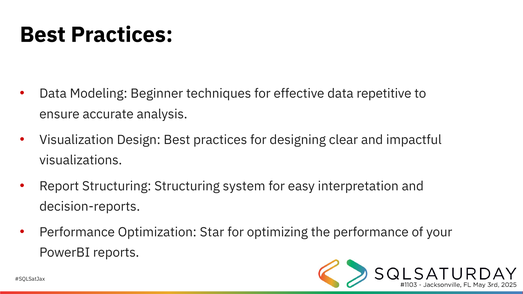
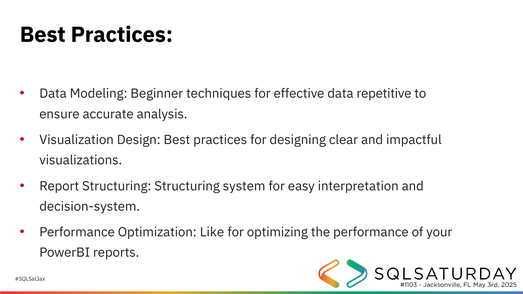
decision-reports: decision-reports -> decision-system
Star: Star -> Like
